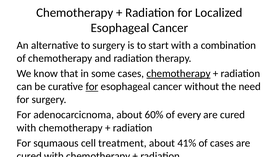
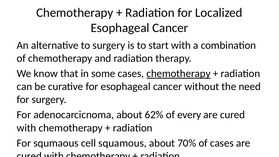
for at (92, 87) underline: present -> none
60%: 60% -> 62%
treatment: treatment -> squamous
41%: 41% -> 70%
